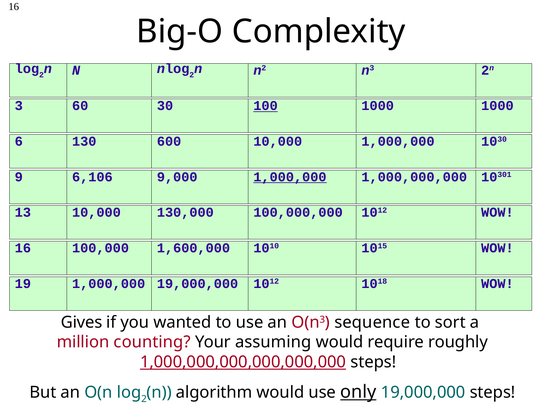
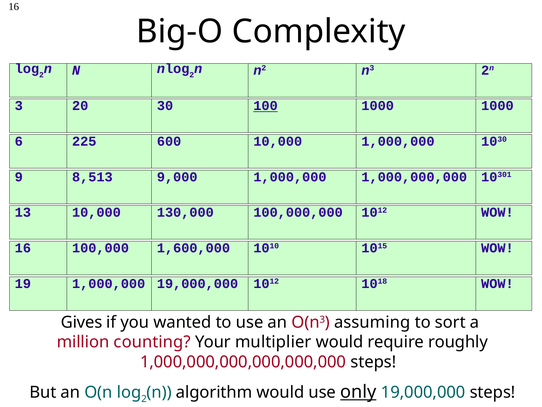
60: 60 -> 20
130: 130 -> 225
6,106: 6,106 -> 8,513
1,000,000 at (290, 177) underline: present -> none
sequence: sequence -> assuming
assuming: assuming -> multiplier
1,000,000,000,000,000,000 underline: present -> none
